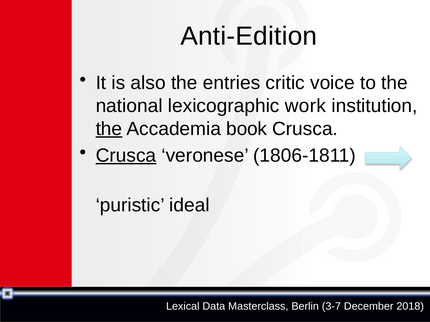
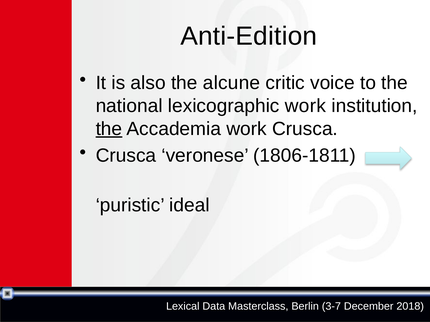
entries: entries -> alcune
Accademia book: book -> work
Crusca at (126, 156) underline: present -> none
